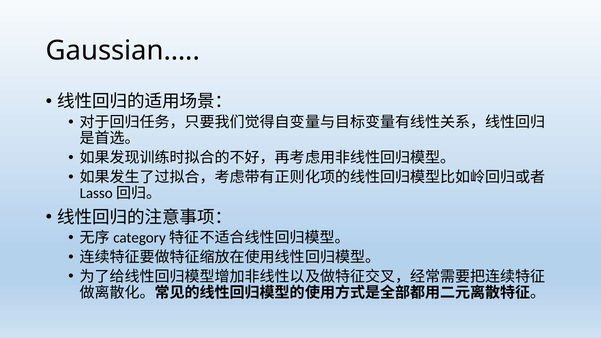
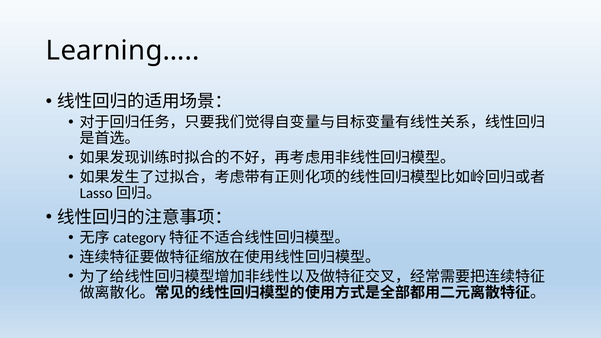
Gaussian…: Gaussian… -> Learning…
